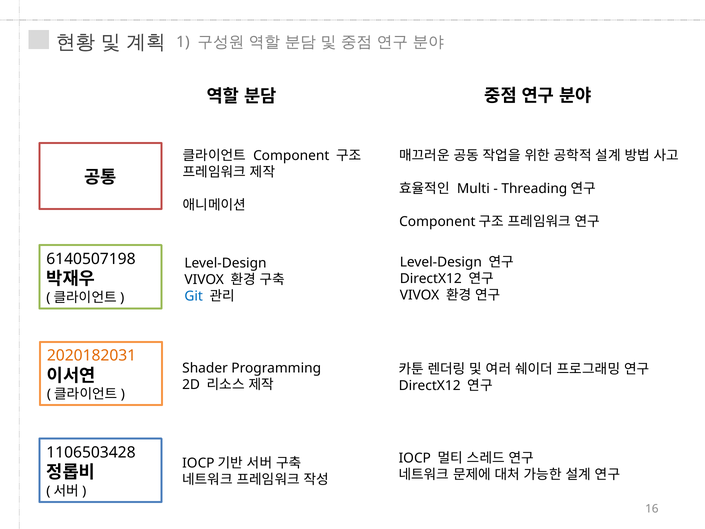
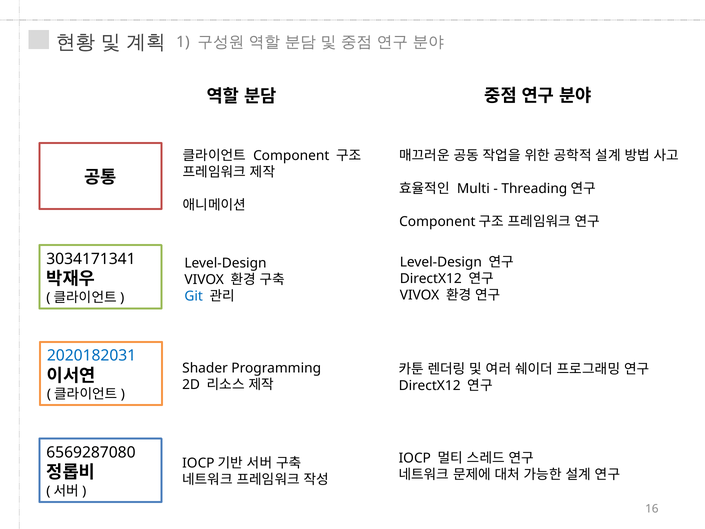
6140507198: 6140507198 -> 3034171341
2020182031 colour: orange -> blue
1106503428: 1106503428 -> 6569287080
